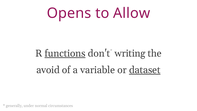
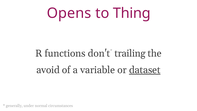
Allow: Allow -> Thing
functions underline: present -> none
writing: writing -> trailing
